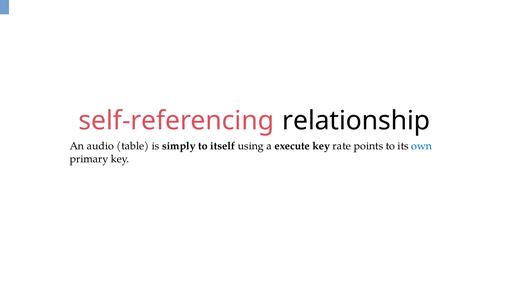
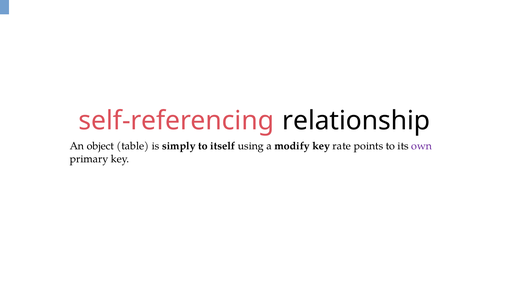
audio: audio -> object
execute: execute -> modify
own colour: blue -> purple
